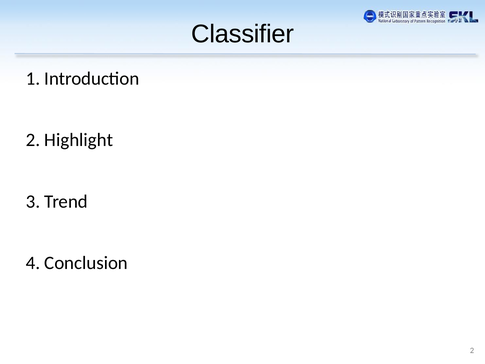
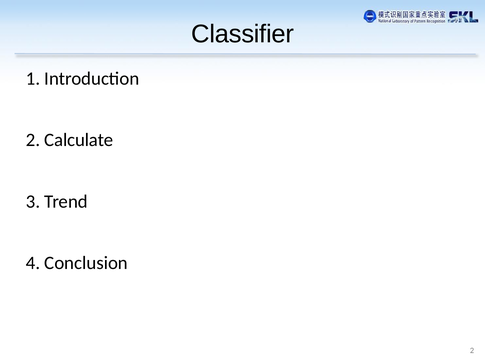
Highlight: Highlight -> Calculate
